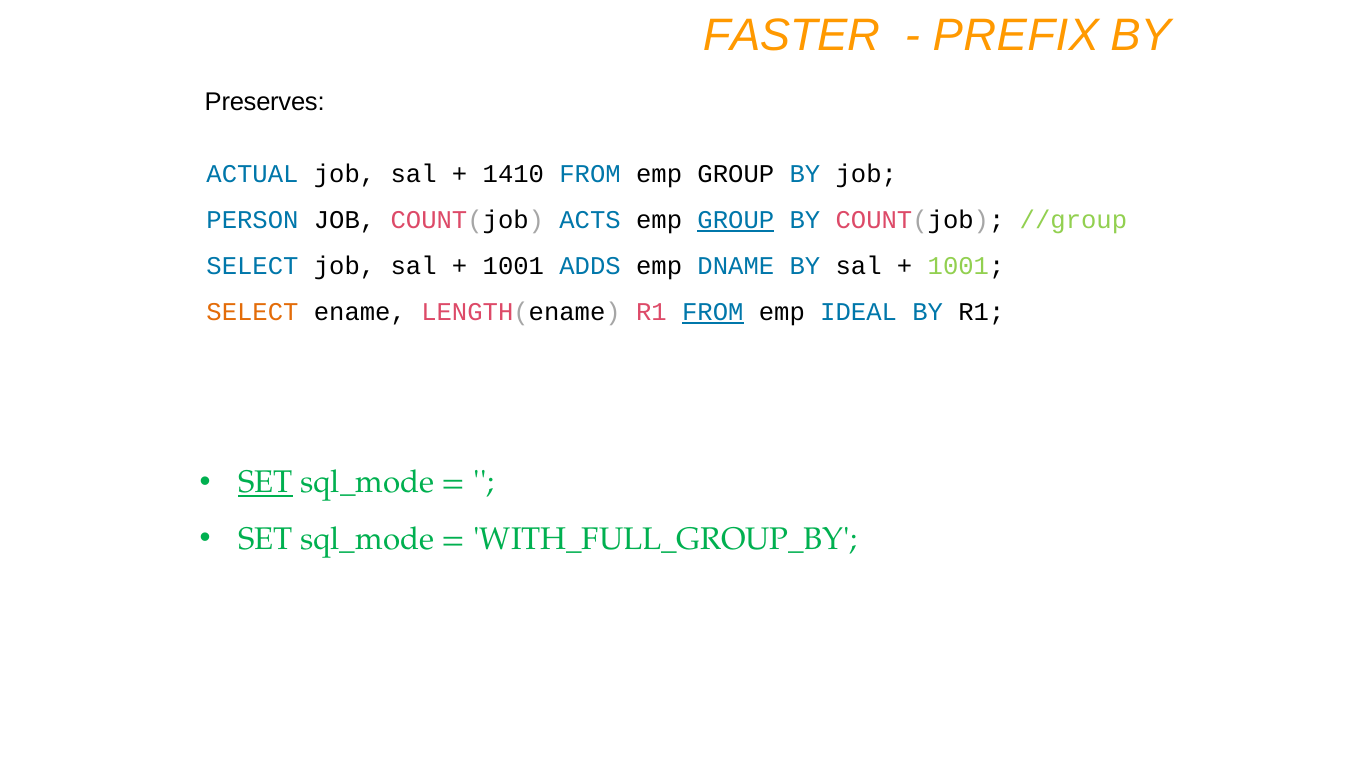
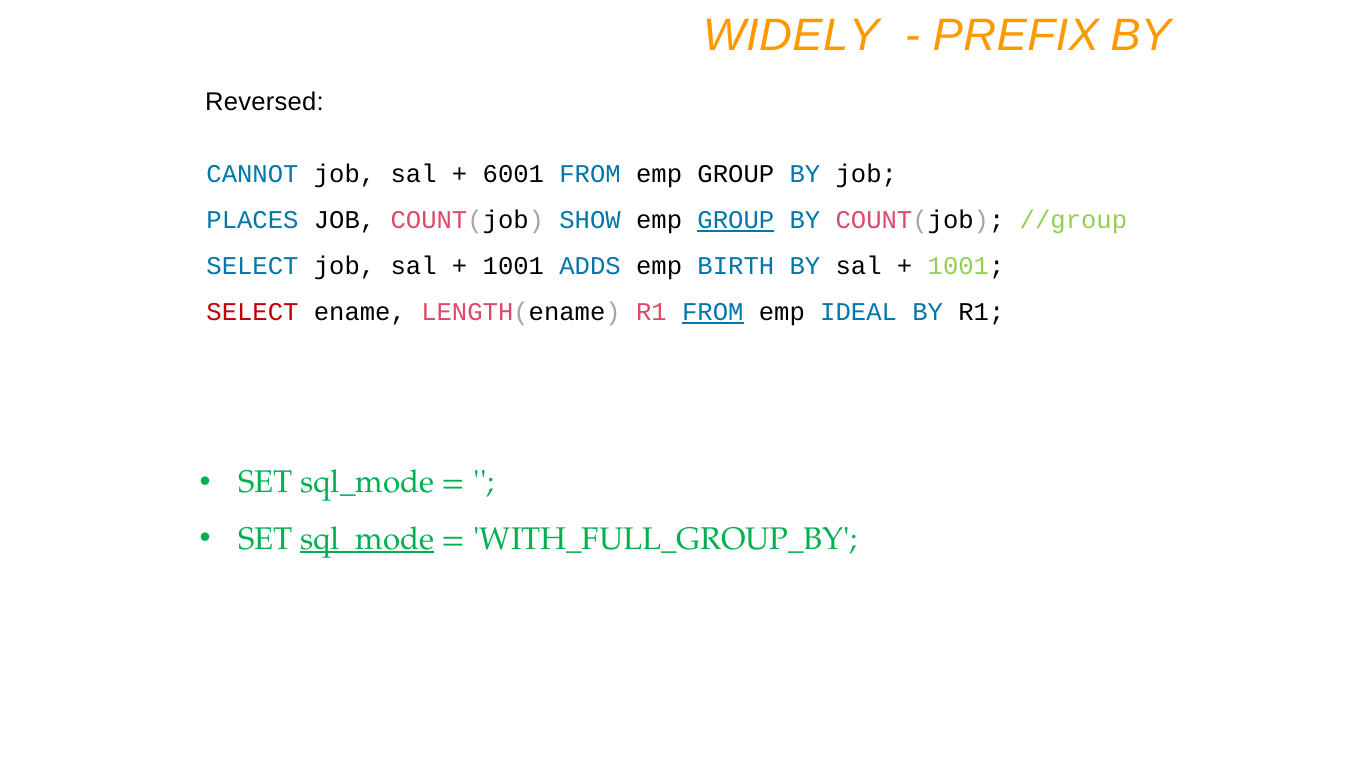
FASTER: FASTER -> WIDELY
Preserves: Preserves -> Reversed
ACTUAL: ACTUAL -> CANNOT
1410: 1410 -> 6001
PERSON: PERSON -> PLACES
ACTS: ACTS -> SHOW
DNAME: DNAME -> BIRTH
SELECT at (252, 312) colour: orange -> red
SET at (265, 483) underline: present -> none
sql_mode at (367, 539) underline: none -> present
